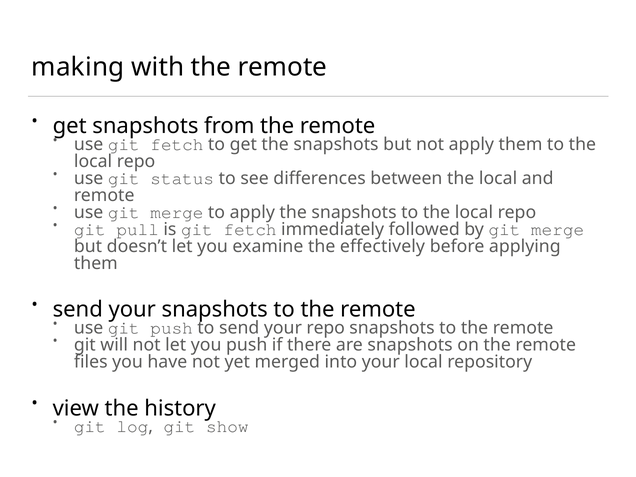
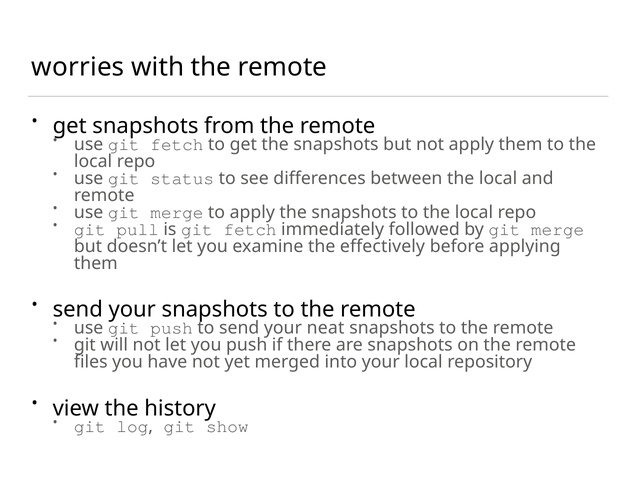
making: making -> worries
your repo: repo -> neat
